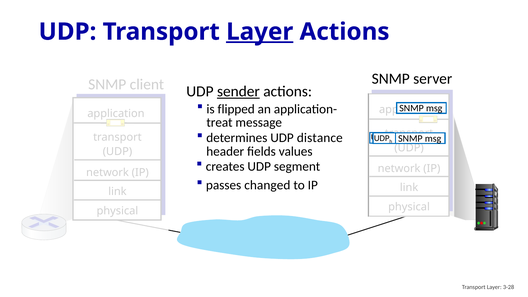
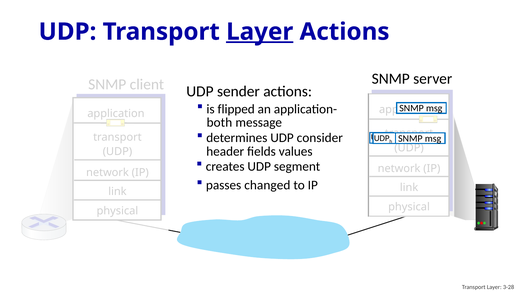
sender underline: present -> none
treat: treat -> both
distance: distance -> consider
